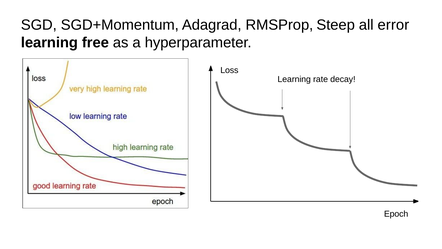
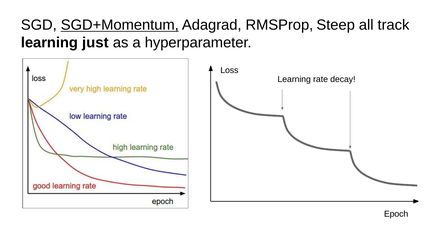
SGD+Momentum underline: none -> present
error: error -> track
free: free -> just
